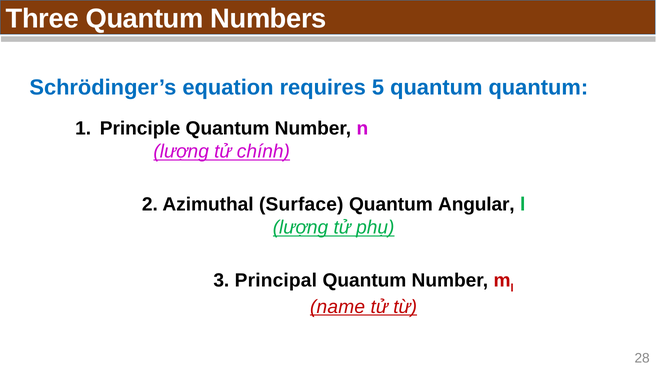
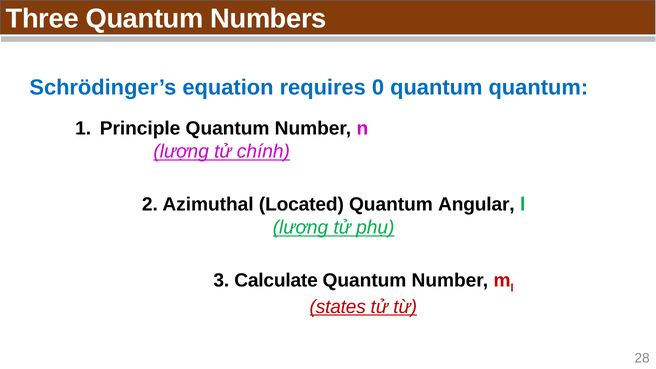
5: 5 -> 0
Surface: Surface -> Located
Principal: Principal -> Calculate
name: name -> states
